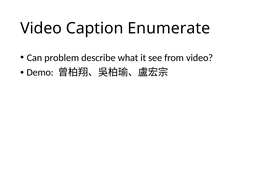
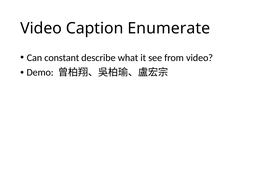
problem: problem -> constant
